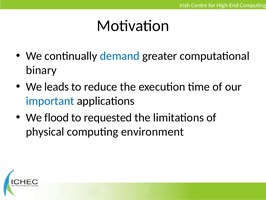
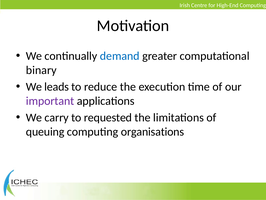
important colour: blue -> purple
flood: flood -> carry
physical: physical -> queuing
environment: environment -> organisations
